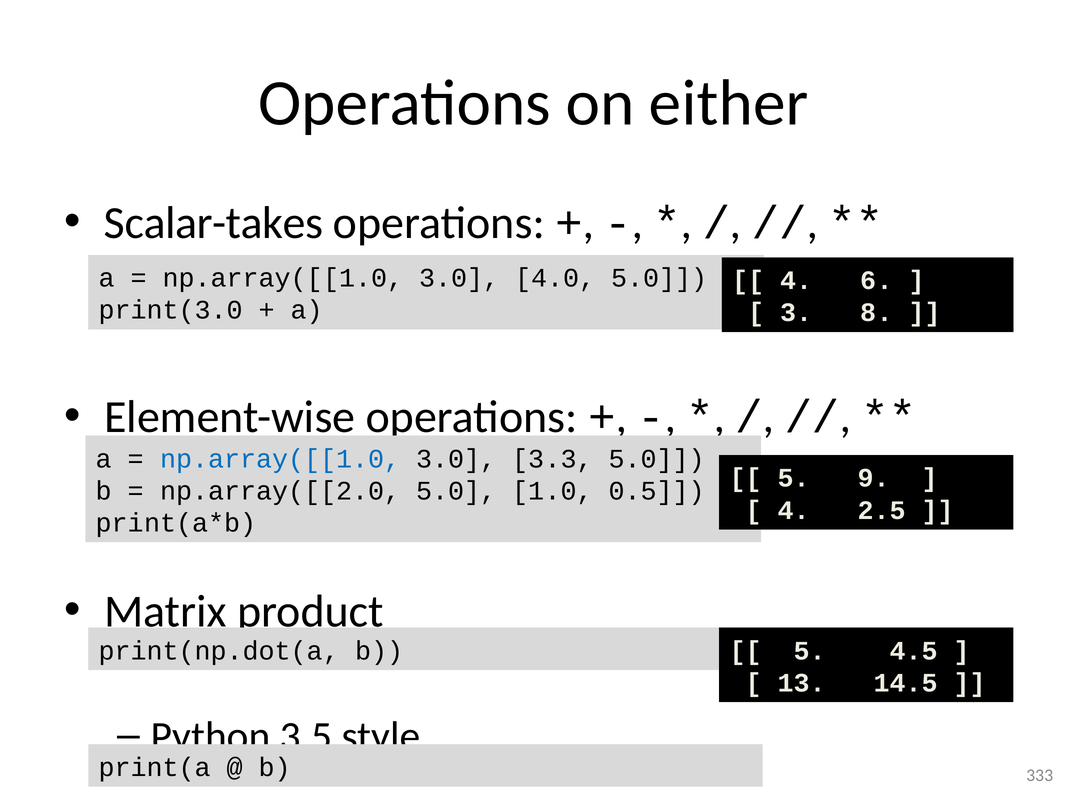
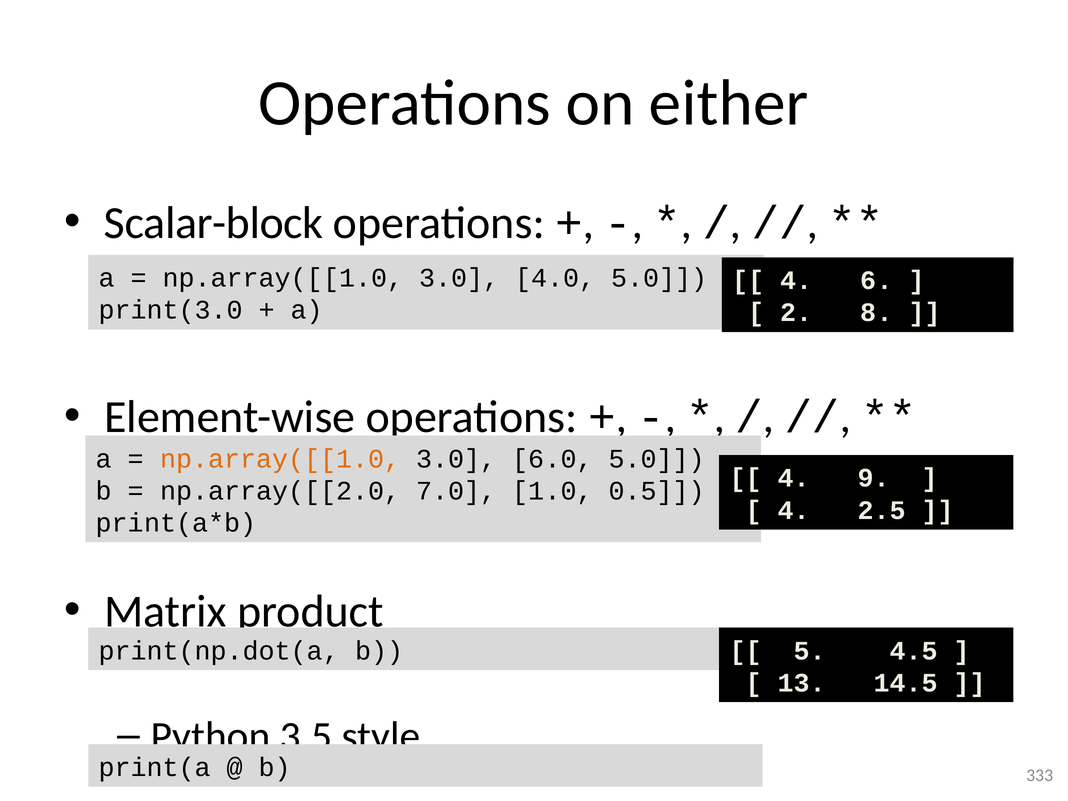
Scalar-takes: Scalar-takes -> Scalar-block
3: 3 -> 2
np.array([[1.0 at (280, 459) colour: blue -> orange
3.3: 3.3 -> 6.0
5 at (794, 478): 5 -> 4
np.array([[2.0 5.0: 5.0 -> 7.0
